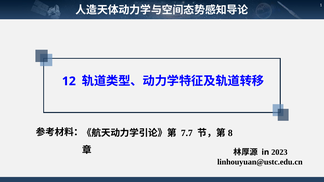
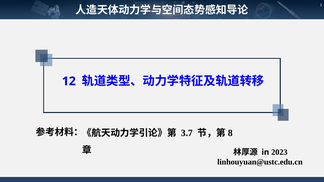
7.7: 7.7 -> 3.7
